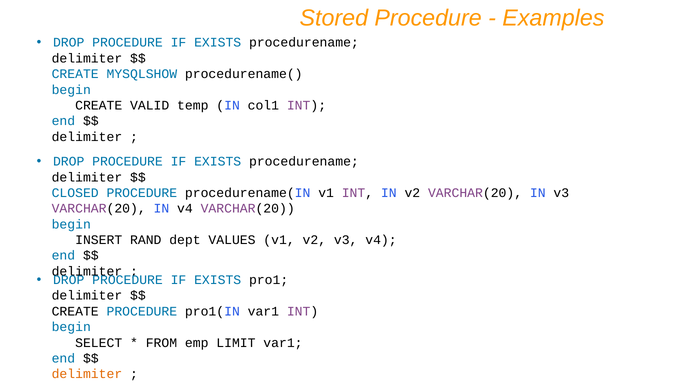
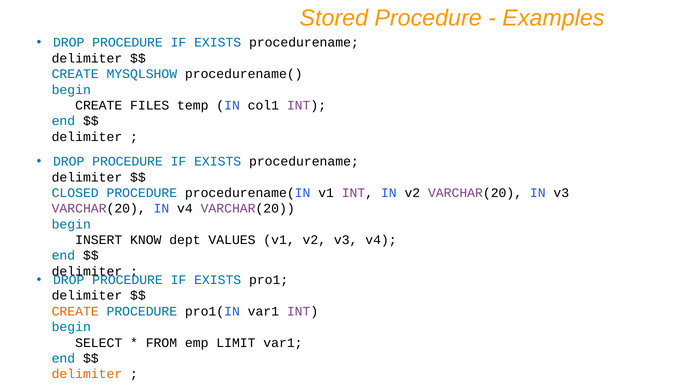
VALID: VALID -> FILES
RAND: RAND -> KNOW
CREATE at (75, 311) colour: black -> orange
